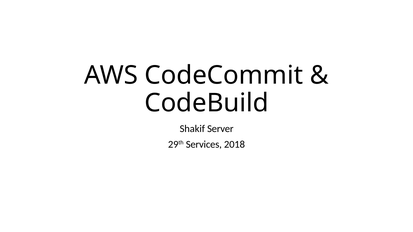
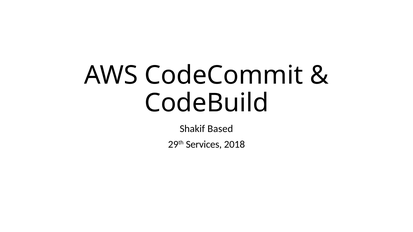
Server: Server -> Based
